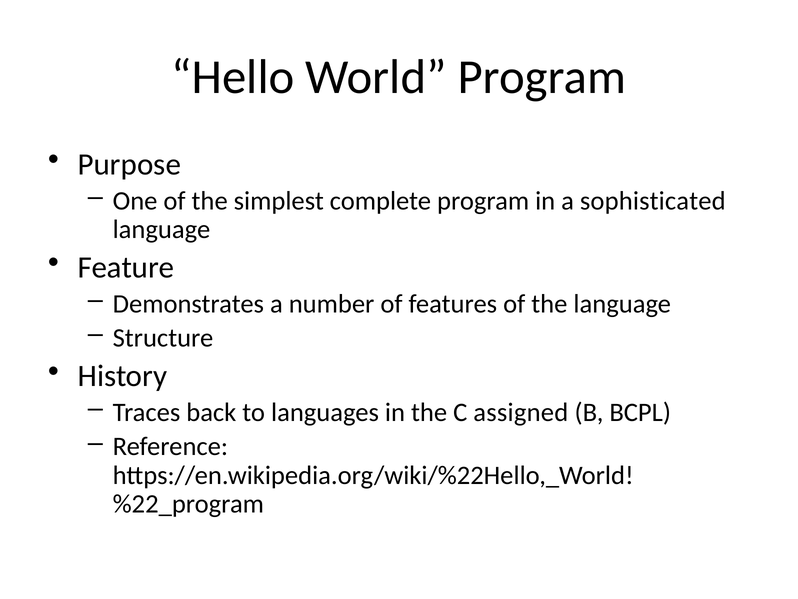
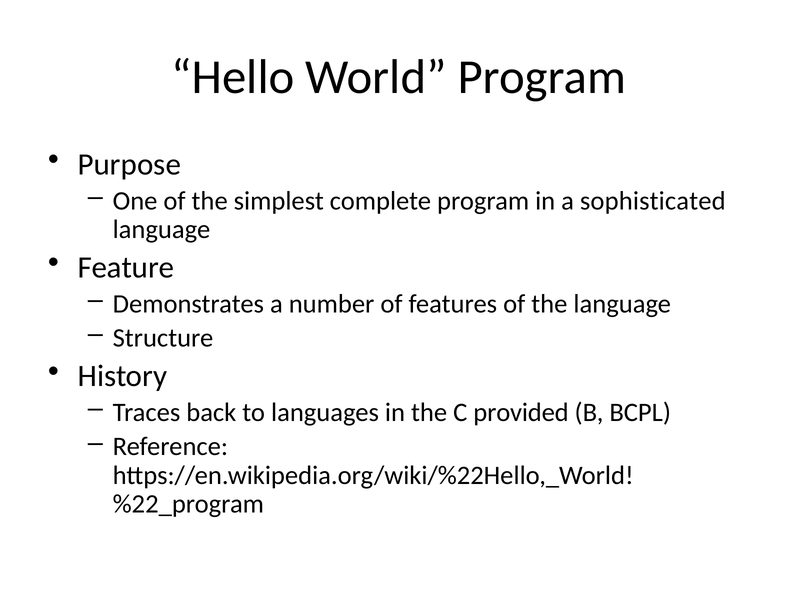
assigned: assigned -> provided
